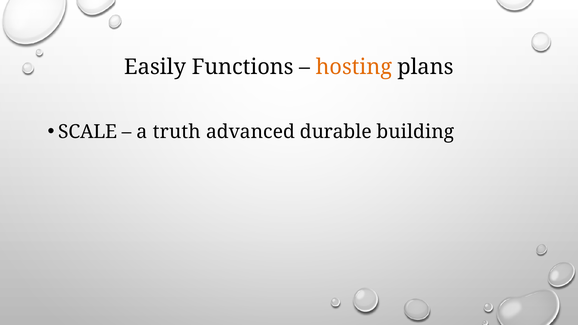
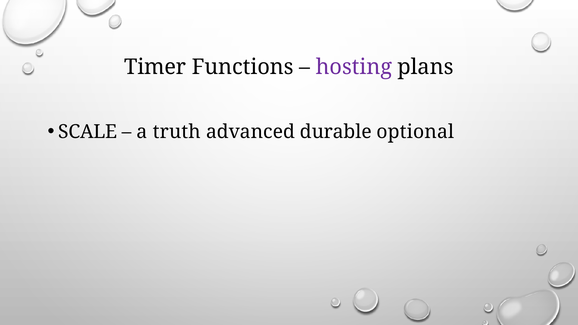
Easily: Easily -> Timer
hosting colour: orange -> purple
building: building -> optional
